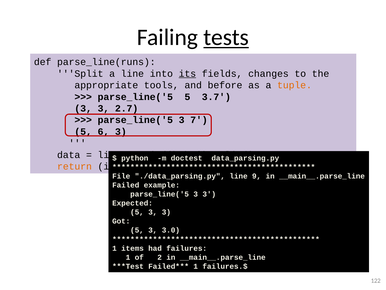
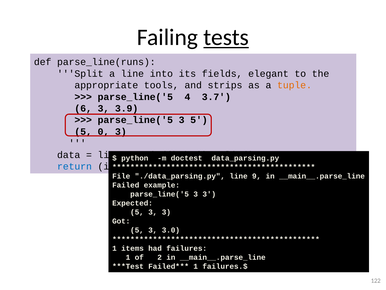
its underline: present -> none
changes: changes -> elegant
before: before -> strips
parse_line('5 5: 5 -> 4
3 at (83, 108): 3 -> 6
2.7: 2.7 -> 3.9
3 7: 7 -> 5
6: 6 -> 0
return colour: orange -> blue
